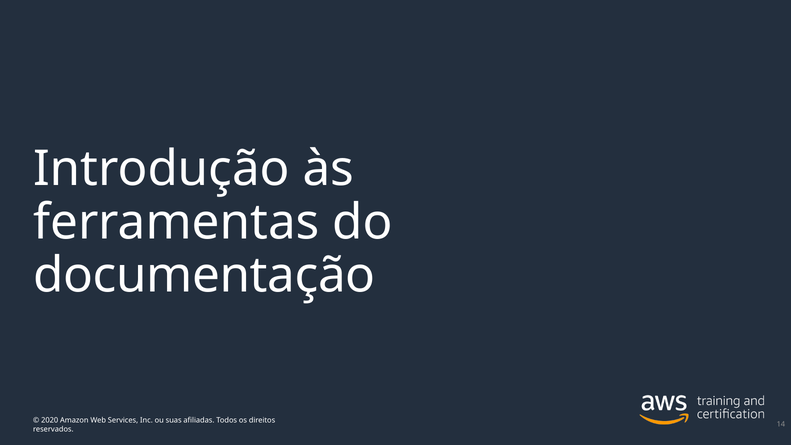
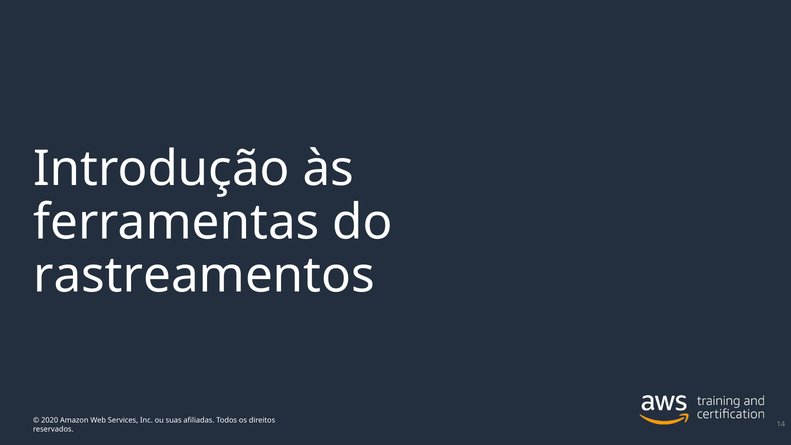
documentação: documentação -> rastreamentos
